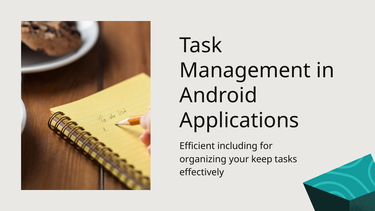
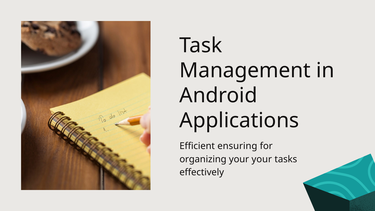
including: including -> ensuring
your keep: keep -> your
